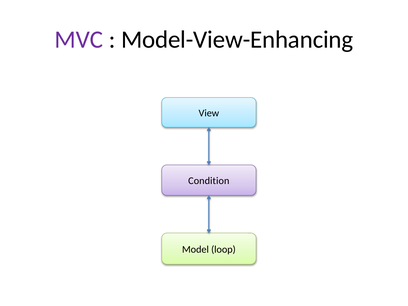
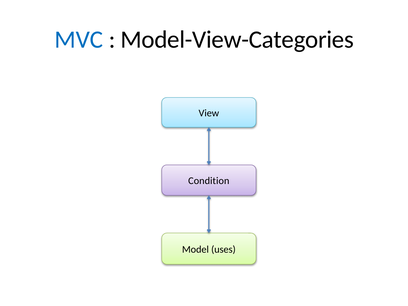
MVC colour: purple -> blue
Model-View-Enhancing: Model-View-Enhancing -> Model-View-Categories
loop: loop -> uses
